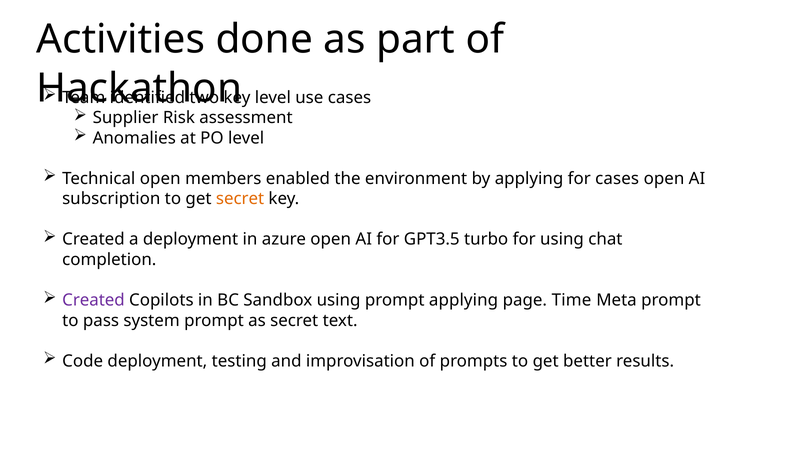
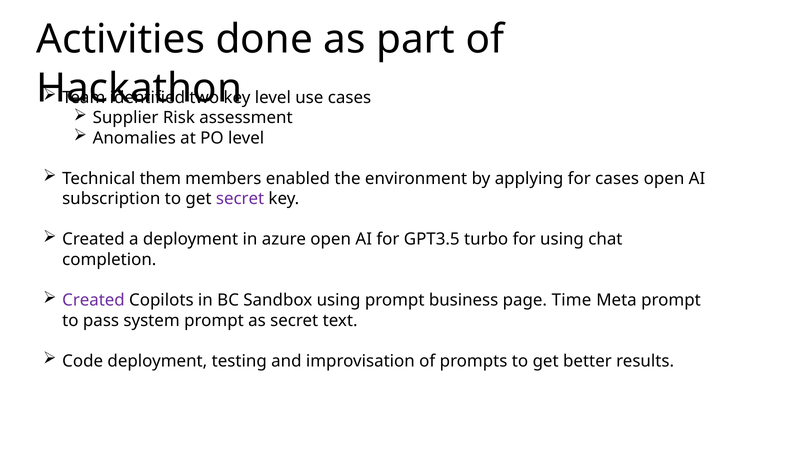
Technical open: open -> them
secret at (240, 199) colour: orange -> purple
prompt applying: applying -> business
